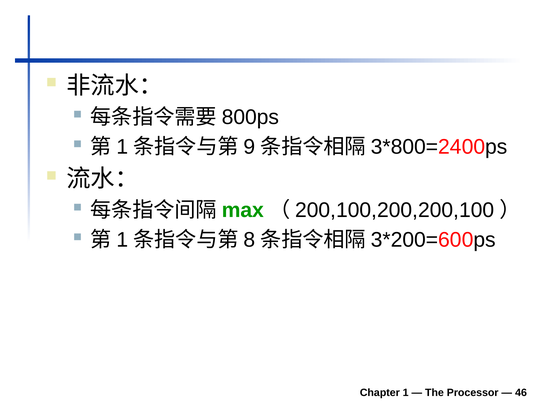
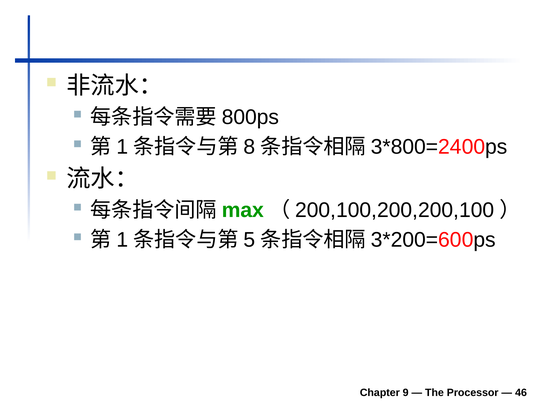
9: 9 -> 8
8: 8 -> 5
Chapter 1: 1 -> 9
